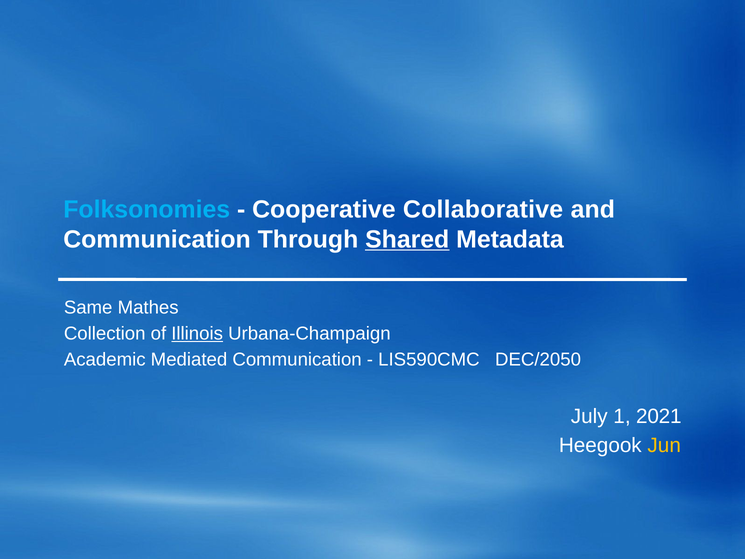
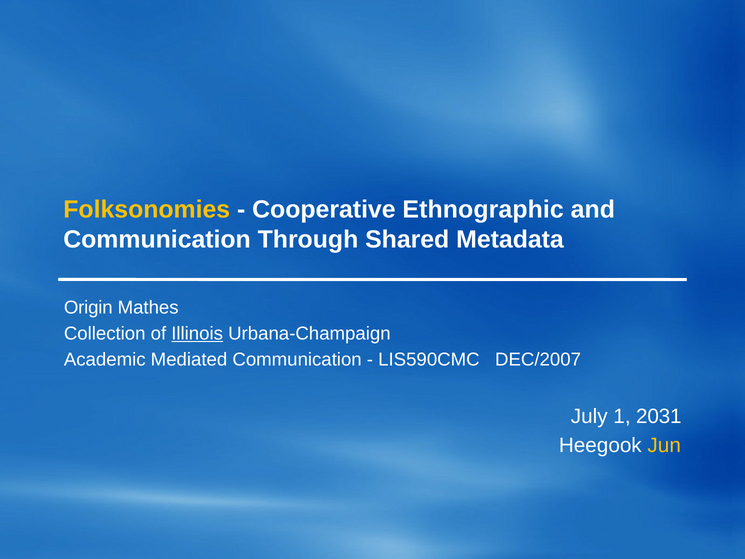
Folksonomies colour: light blue -> yellow
Collaborative: Collaborative -> Ethnographic
Shared underline: present -> none
Same: Same -> Origin
DEC/2050: DEC/2050 -> DEC/2007
2021: 2021 -> 2031
